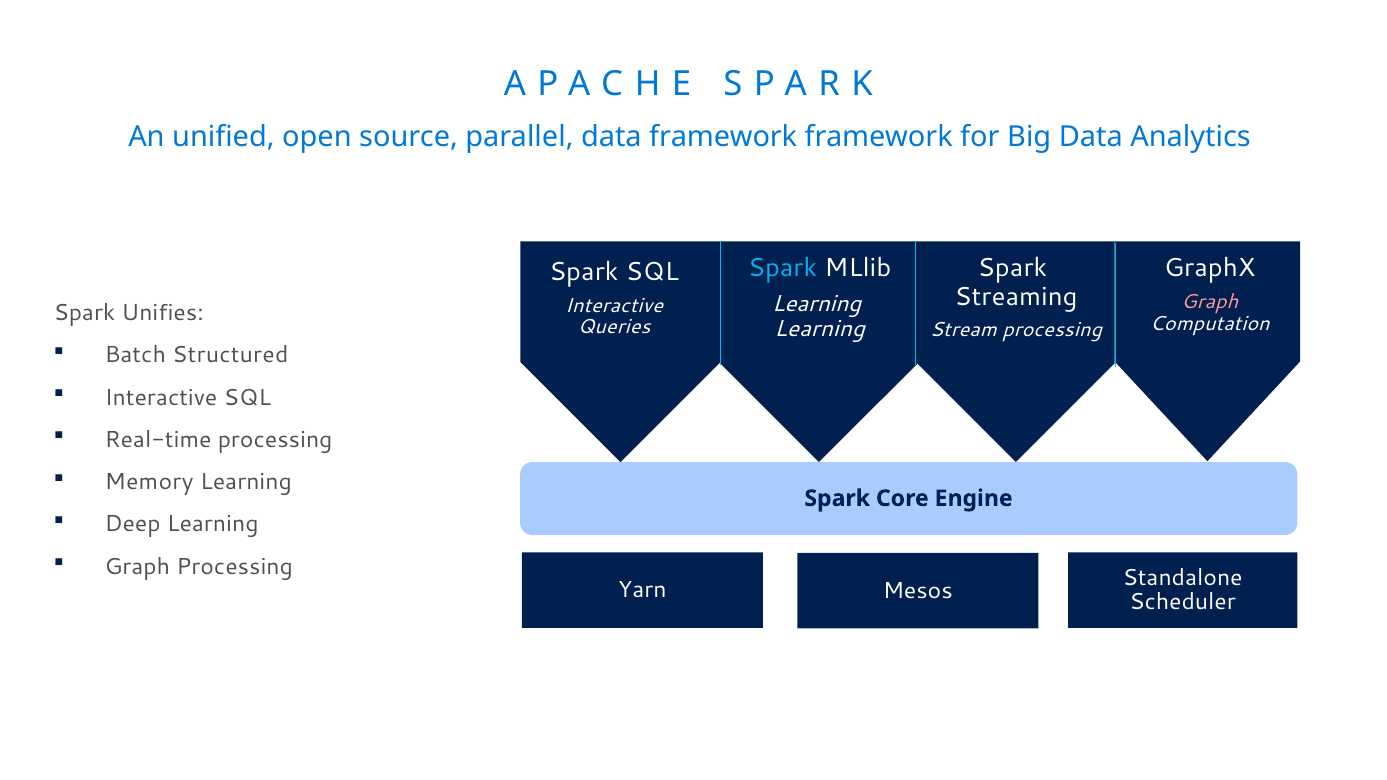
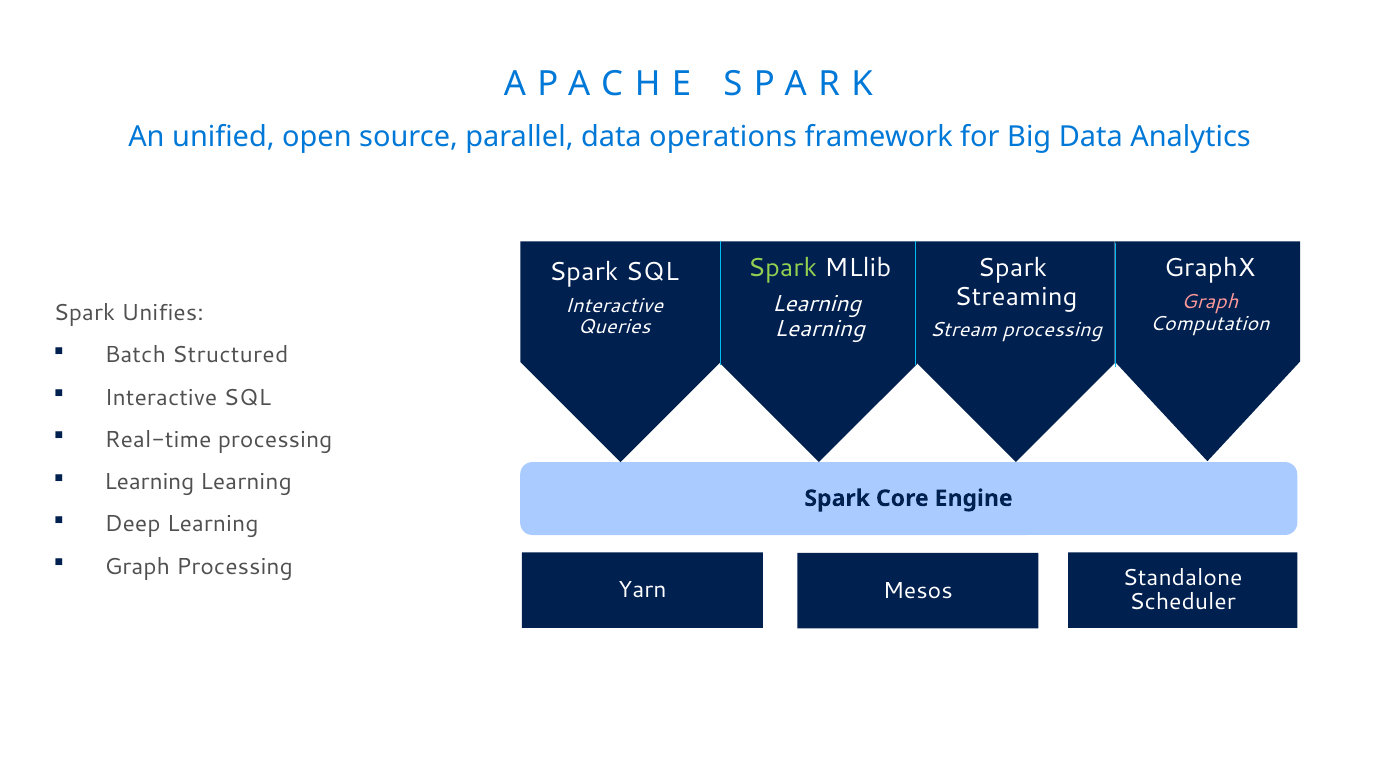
data framework: framework -> operations
Spark at (783, 268) colour: light blue -> light green
Memory at (149, 482): Memory -> Learning
